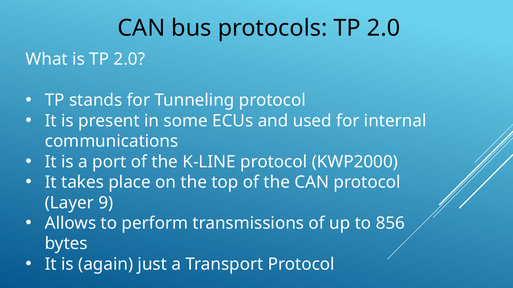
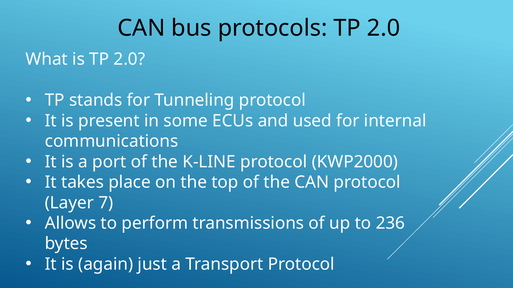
9: 9 -> 7
856: 856 -> 236
